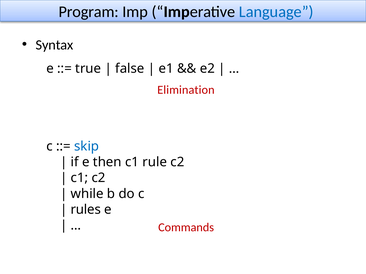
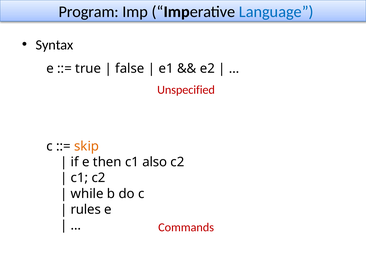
Elimination: Elimination -> Unspecified
skip colour: blue -> orange
rule: rule -> also
